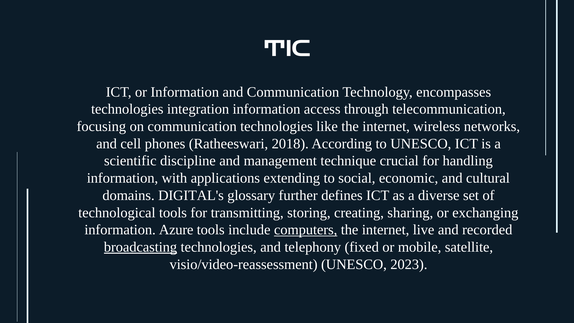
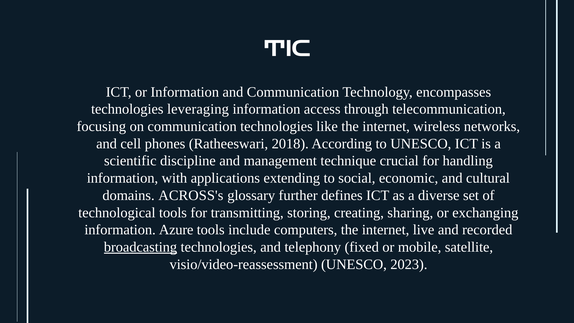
integration: integration -> leveraging
DIGITAL's: DIGITAL's -> ACROSS's
computers underline: present -> none
